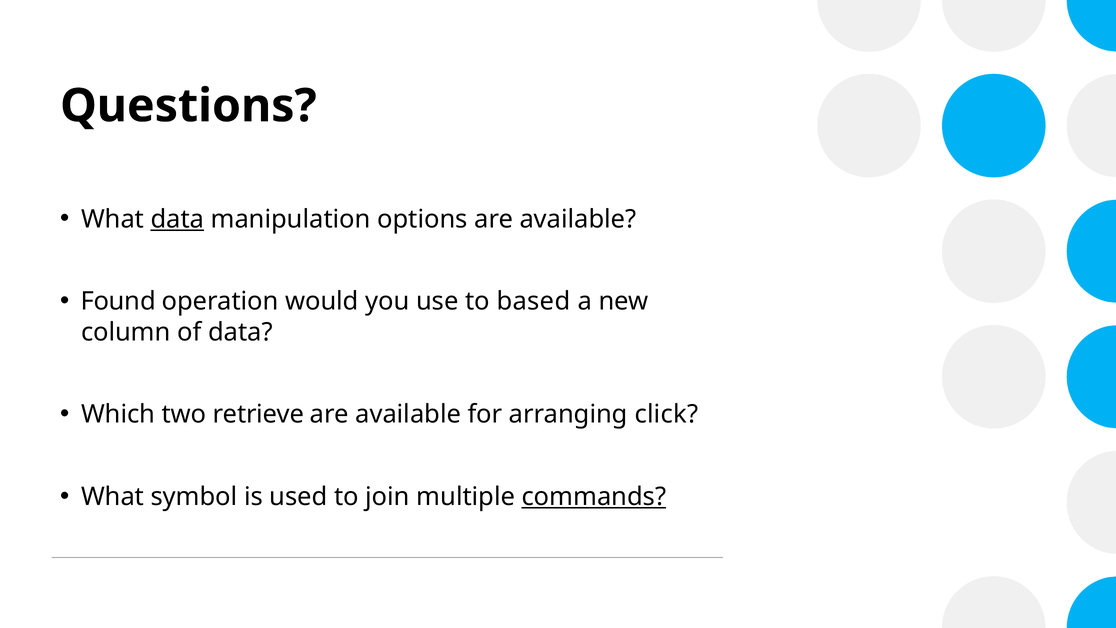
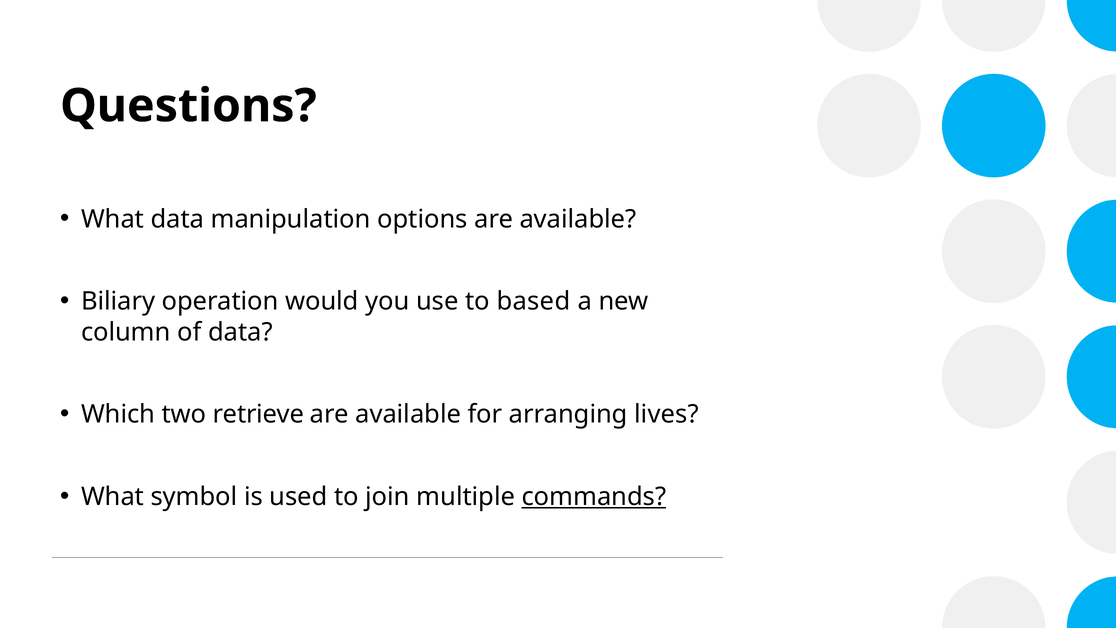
data at (177, 219) underline: present -> none
Found: Found -> Biliary
click: click -> lives
